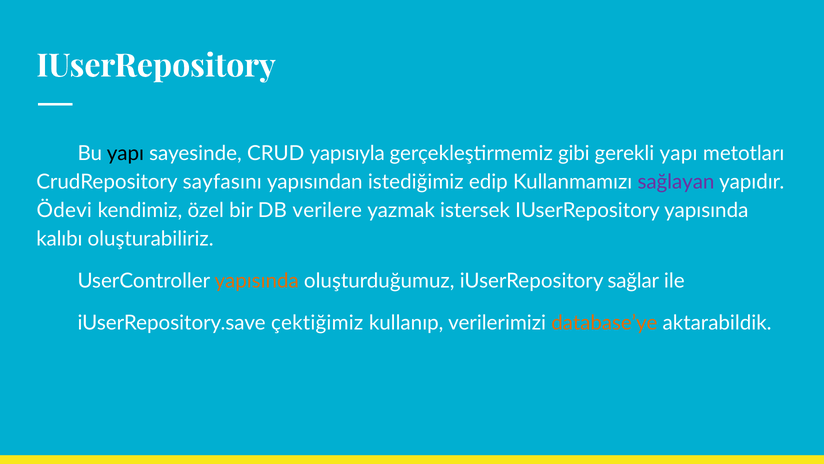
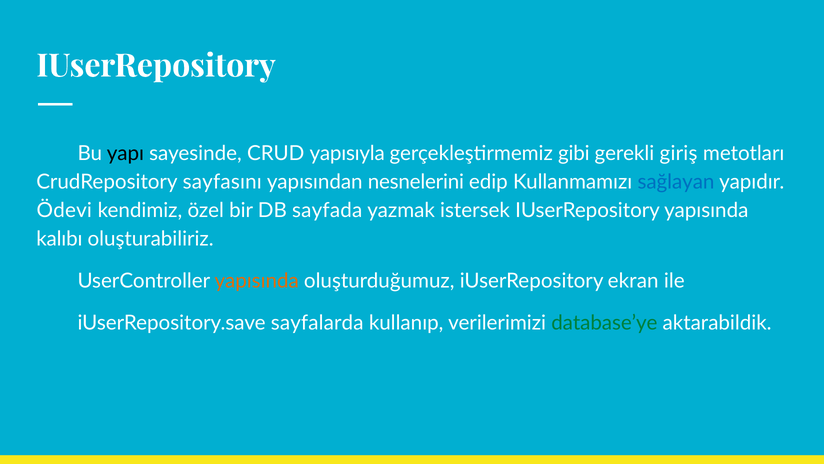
gerekli yapı: yapı -> giriş
istediğimiz: istediğimiz -> nesnelerini
sağlayan colour: purple -> blue
verilere: verilere -> sayfada
sağlar: sağlar -> ekran
çektiğimiz: çektiğimiz -> sayfalarda
database’ye colour: orange -> green
